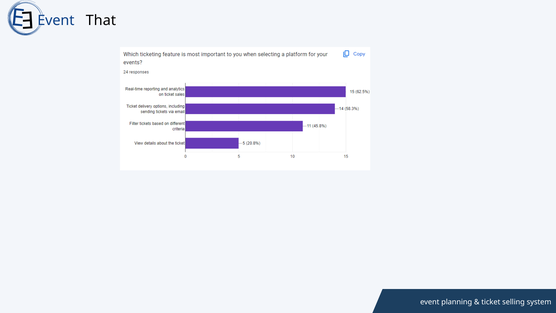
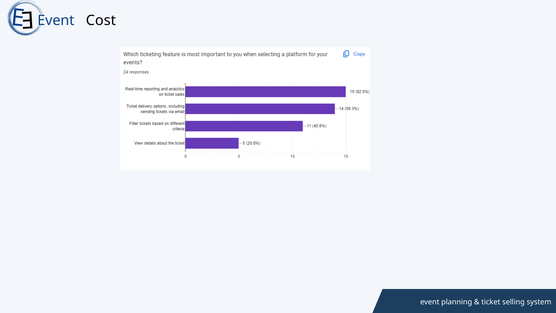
That: That -> Cost
